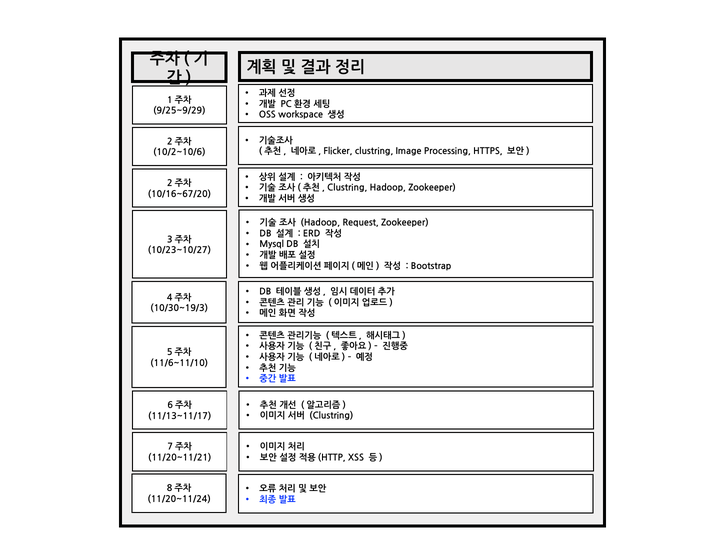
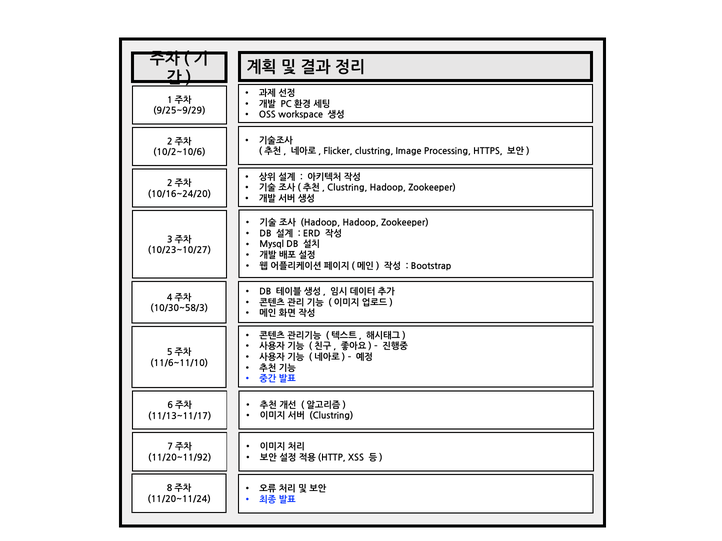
10/16~67/20: 10/16~67/20 -> 10/16~24/20
Hadoop Request: Request -> Hadoop
10/30~19/3: 10/30~19/3 -> 10/30~58/3
11/20~11/21: 11/20~11/21 -> 11/20~11/92
